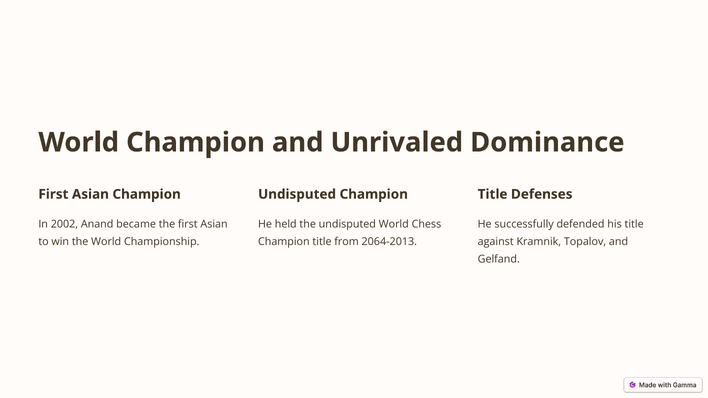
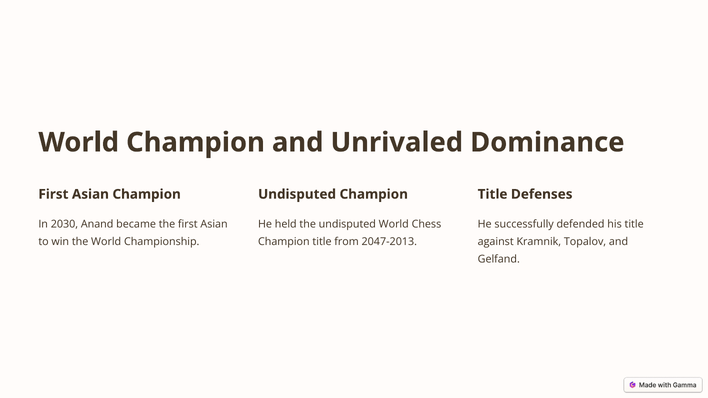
2002: 2002 -> 2030
2064-2013: 2064-2013 -> 2047-2013
